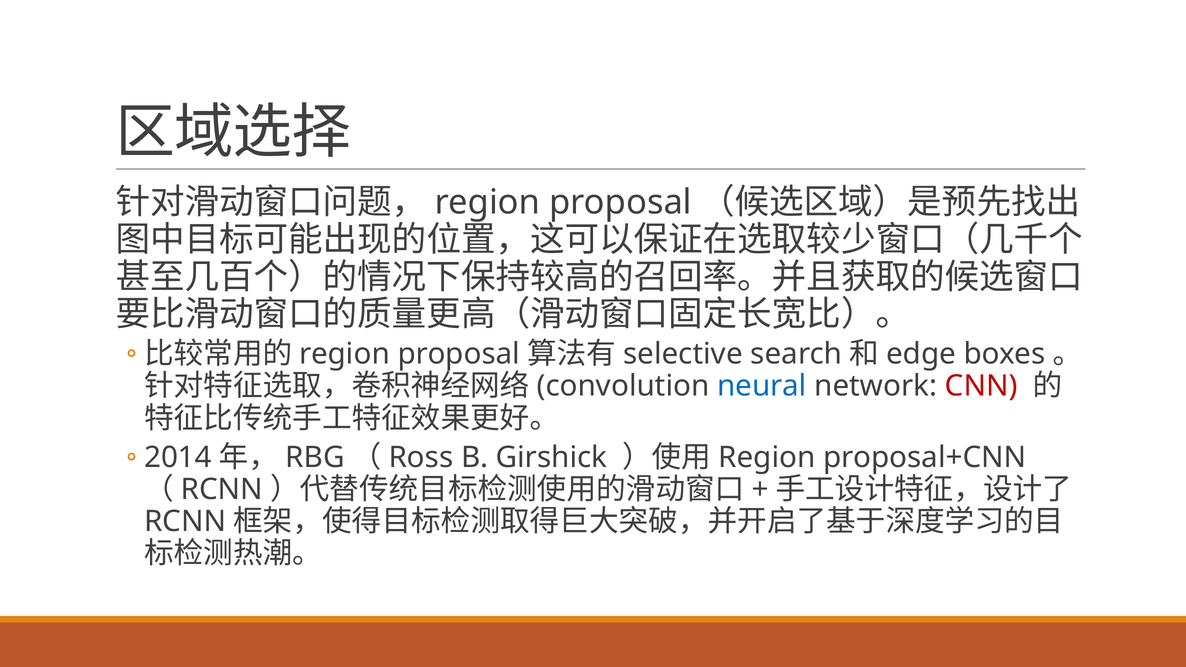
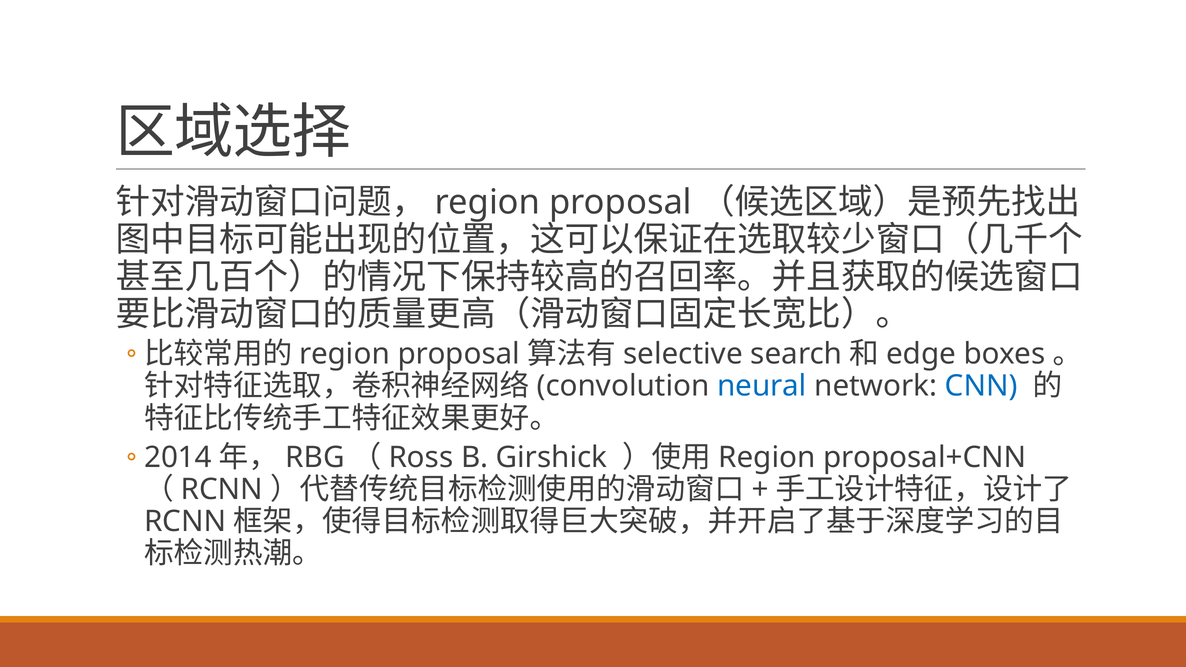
CNN colour: red -> blue
